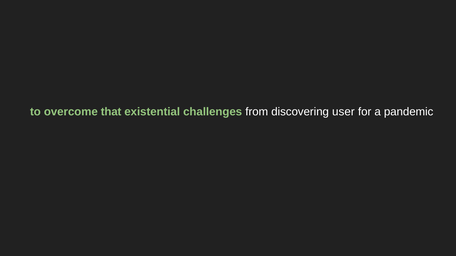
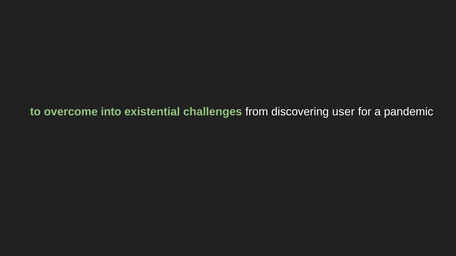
that: that -> into
